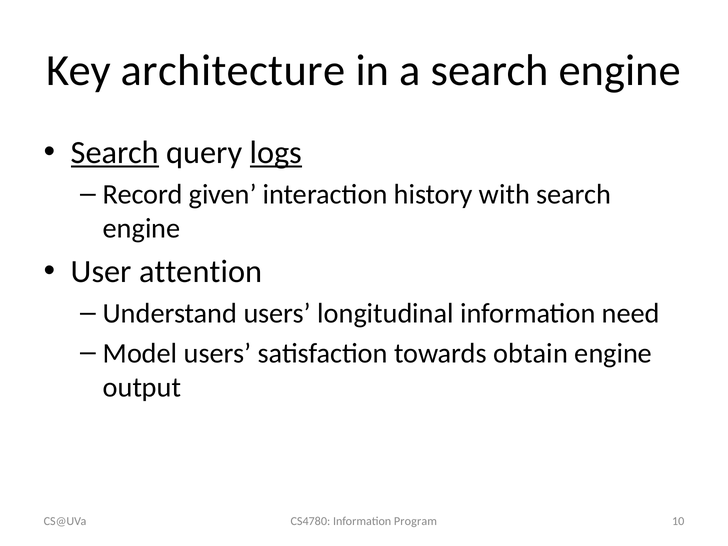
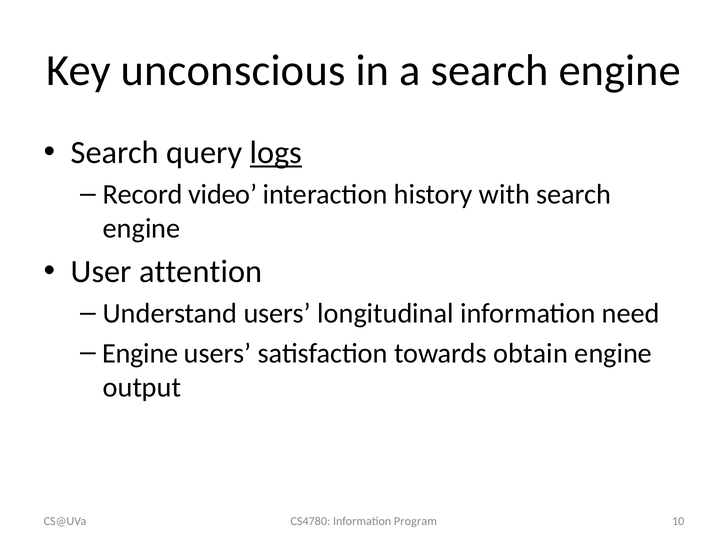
architecture: architecture -> unconscious
Search at (115, 153) underline: present -> none
given: given -> video
Model at (140, 353): Model -> Engine
